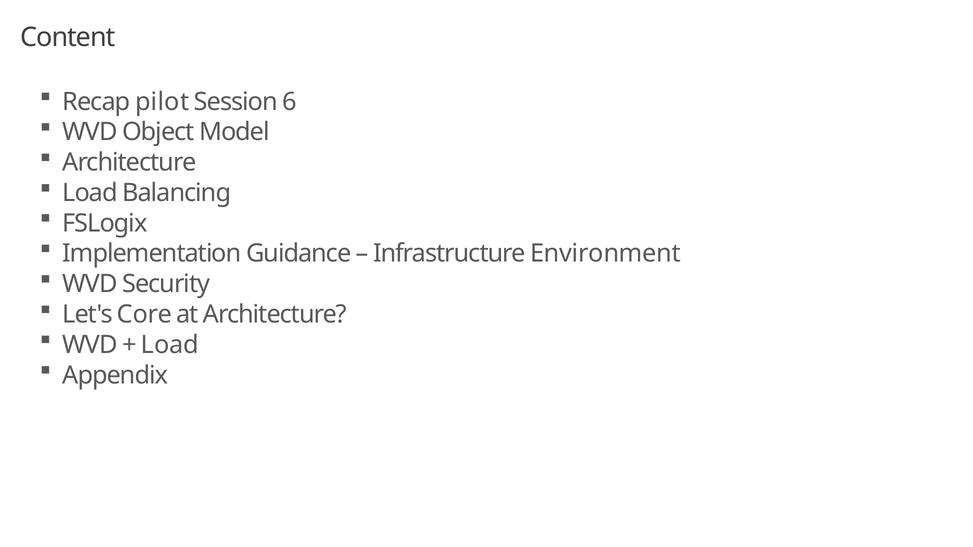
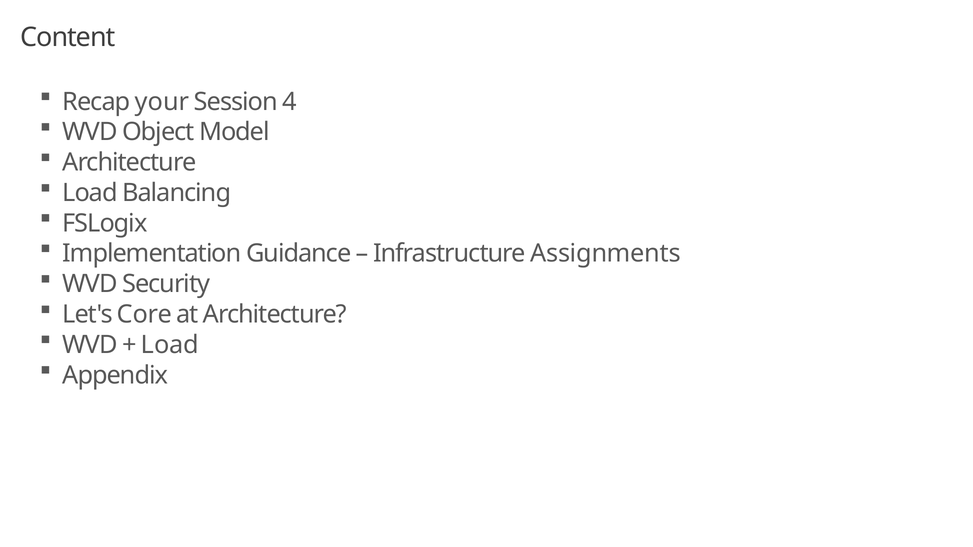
pilot: pilot -> your
6: 6 -> 4
Environment: Environment -> Assignments
